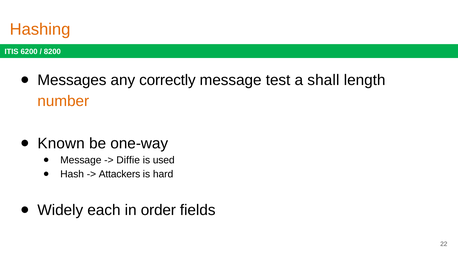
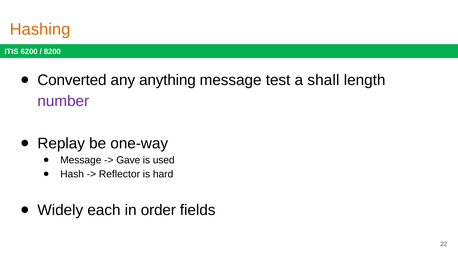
Messages: Messages -> Converted
correctly: correctly -> anything
number colour: orange -> purple
Known: Known -> Replay
Diffie: Diffie -> Gave
Attackers: Attackers -> Reflector
